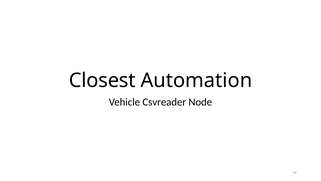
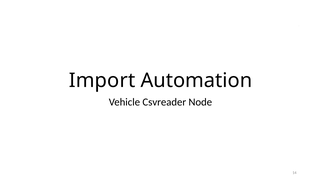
Closest: Closest -> Import
